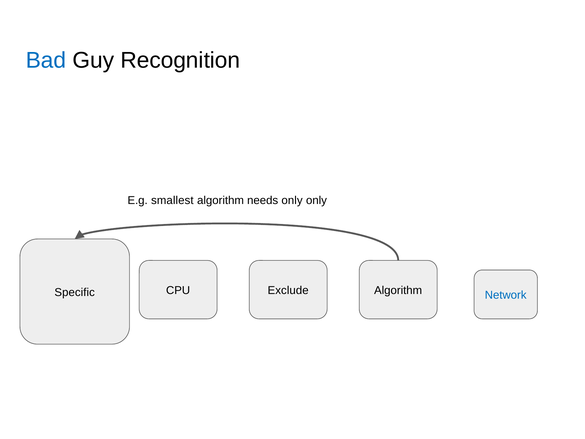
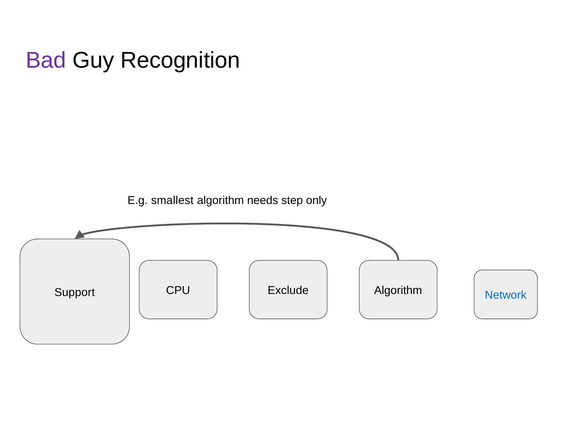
Bad colour: blue -> purple
needs only: only -> step
Specific: Specific -> Support
